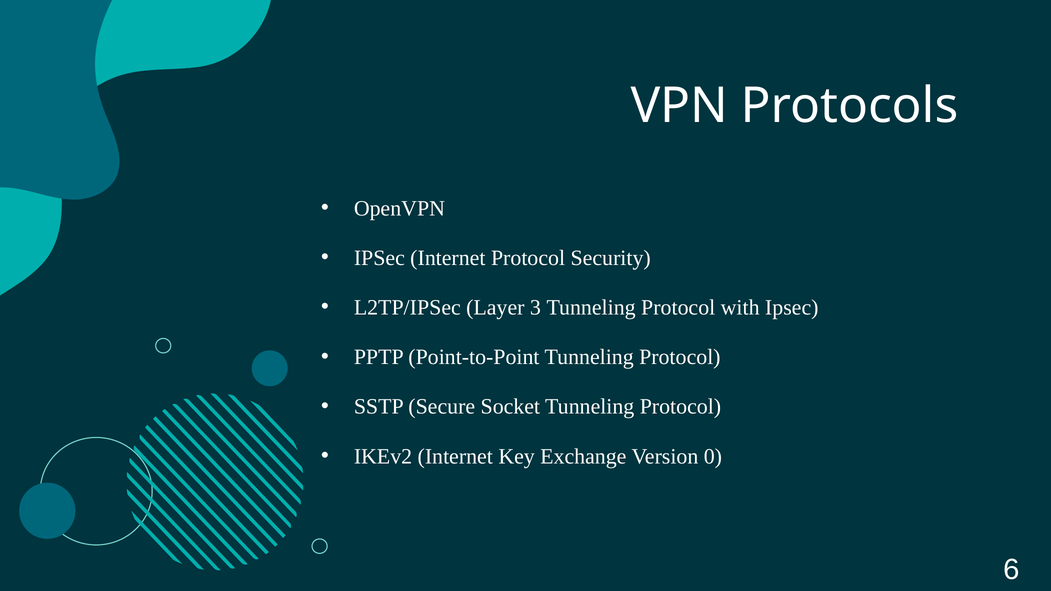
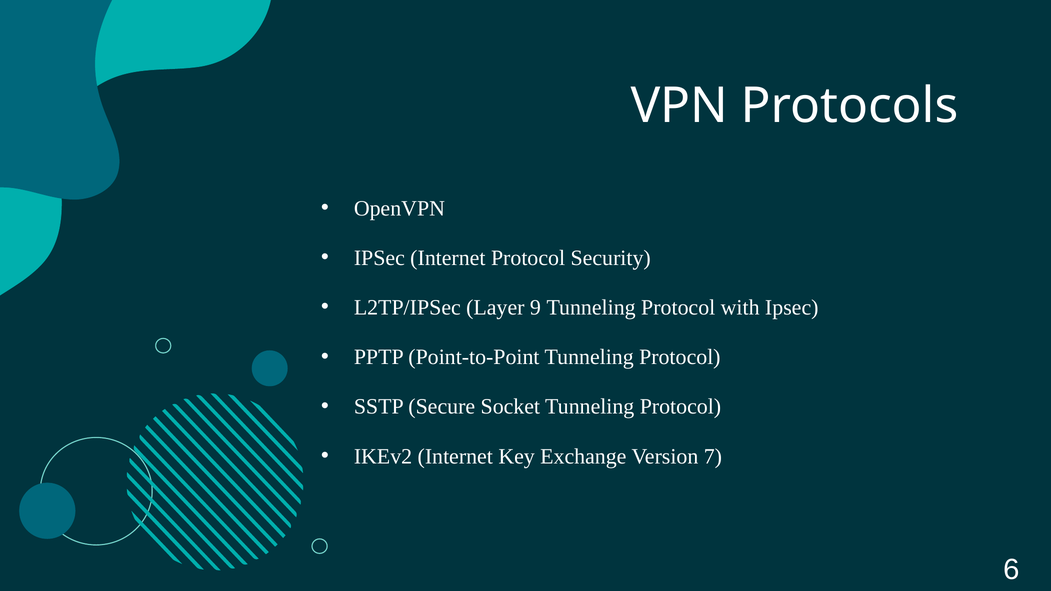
3: 3 -> 9
0: 0 -> 7
